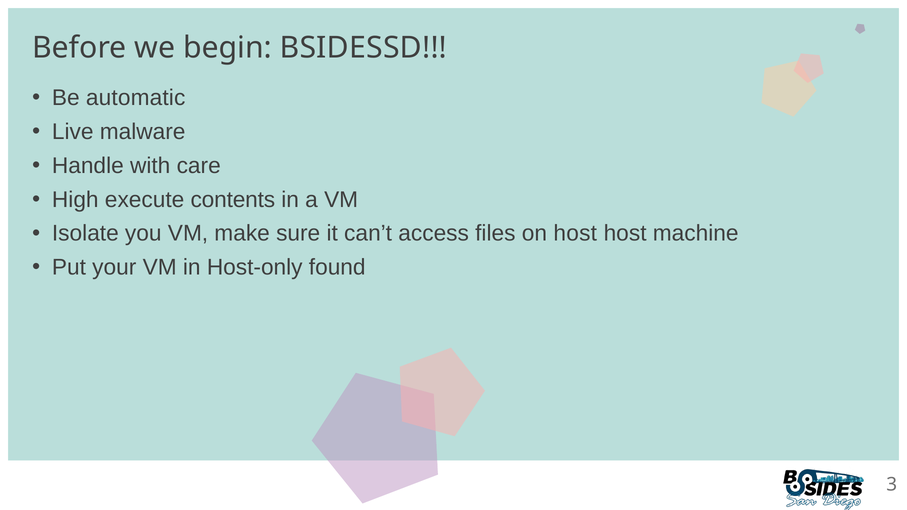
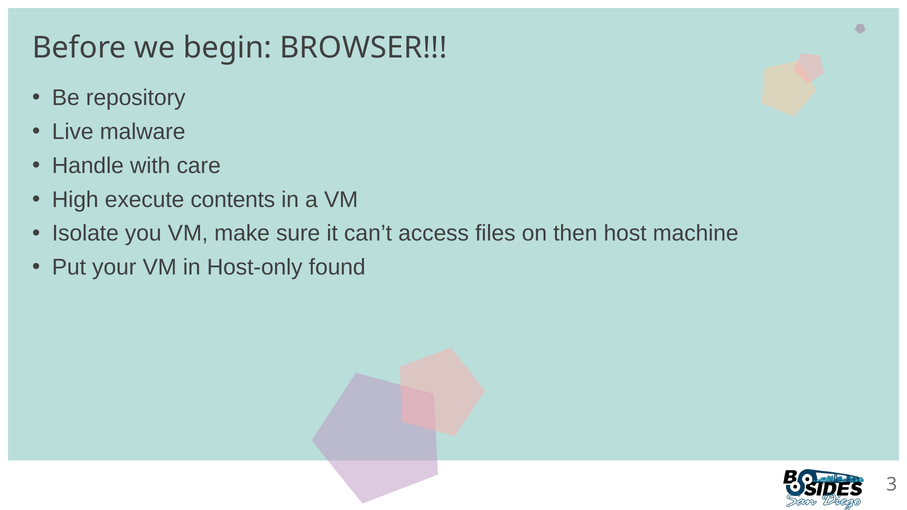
BSIDESSD: BSIDESSD -> BROWSER
automatic: automatic -> repository
on host: host -> then
